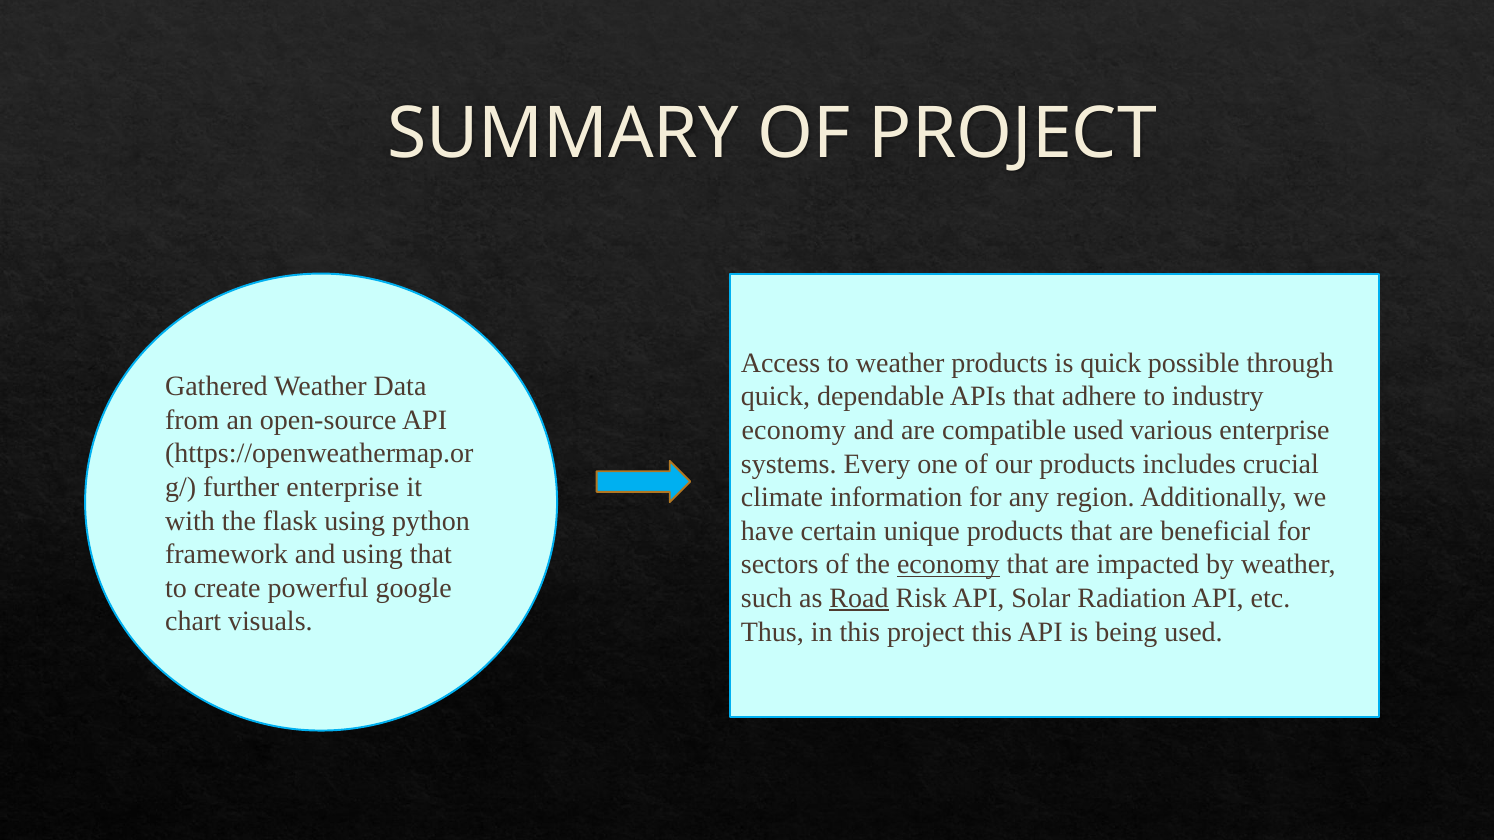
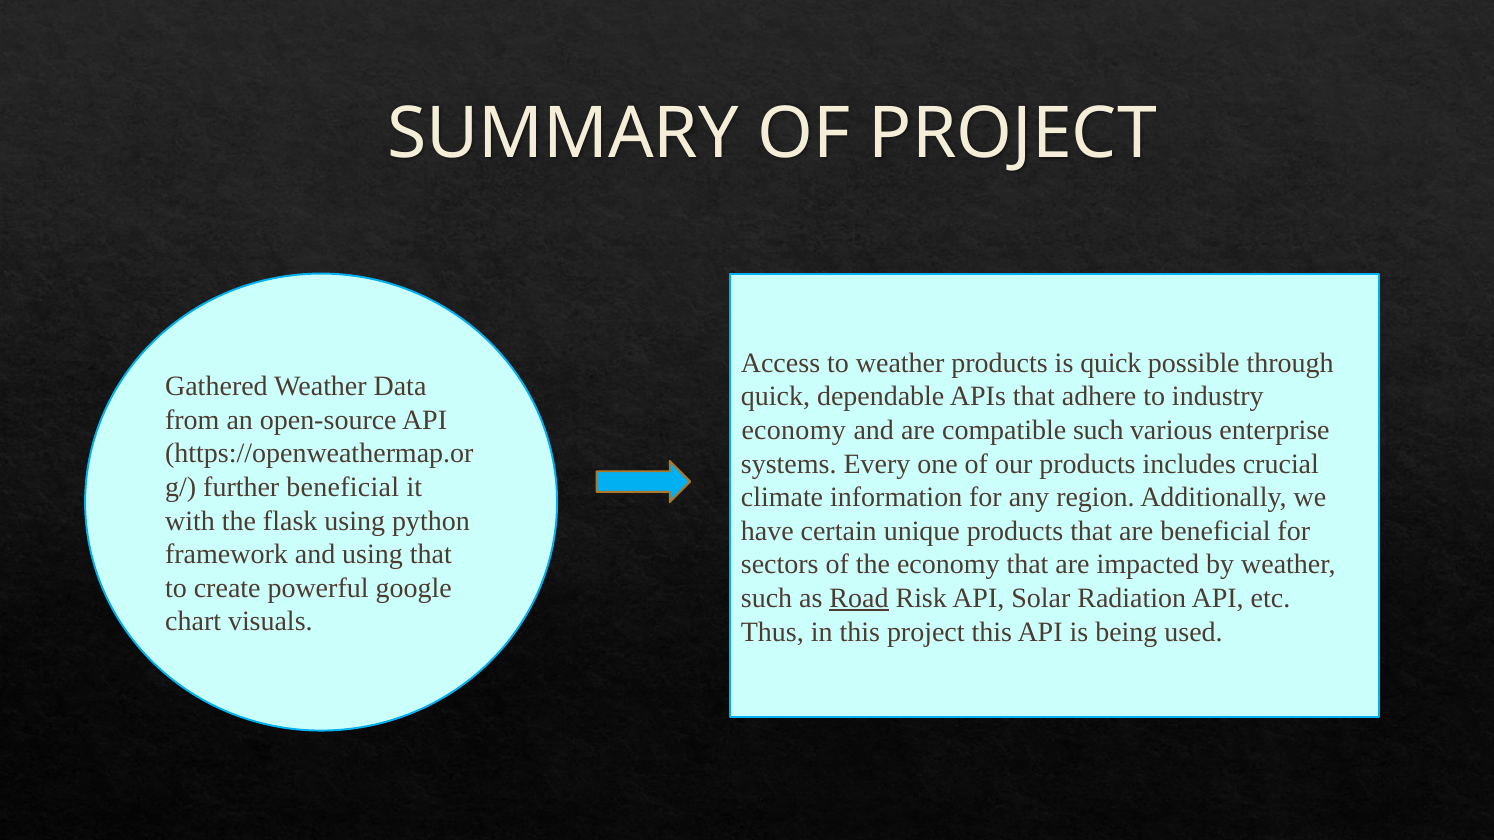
compatible used: used -> such
further enterprise: enterprise -> beneficial
economy at (948, 565) underline: present -> none
